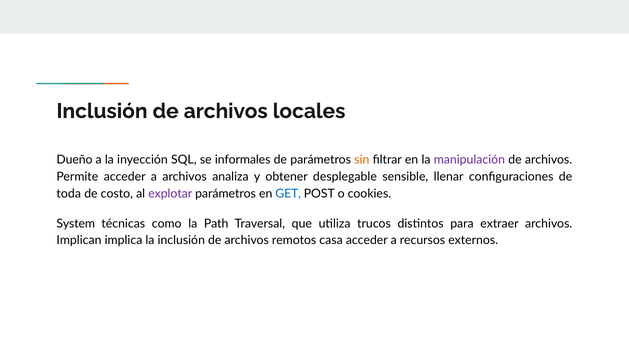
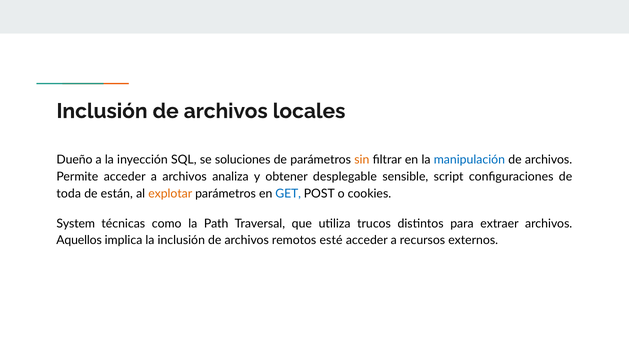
informales: informales -> soluciones
manipulación colour: purple -> blue
llenar: llenar -> script
costo: costo -> están
explotar colour: purple -> orange
Implican: Implican -> Aquellos
casa: casa -> esté
